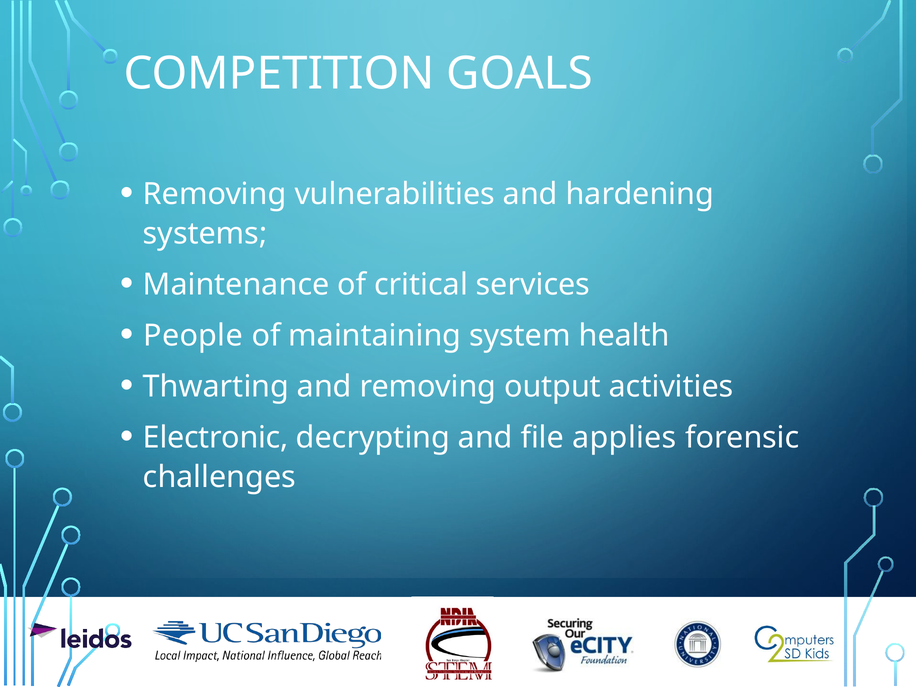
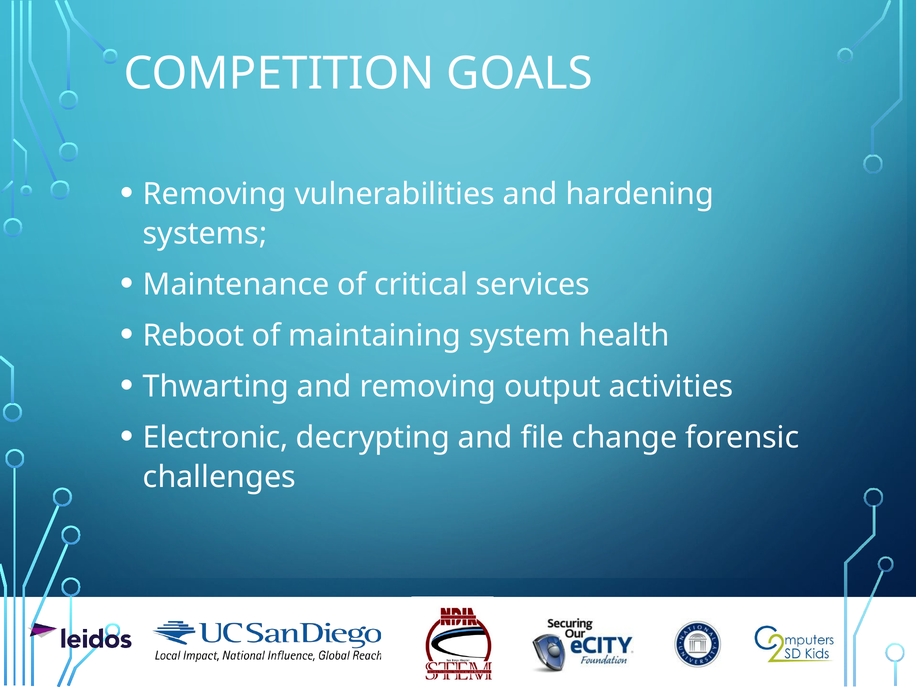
People: People -> Reboot
applies: applies -> change
